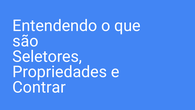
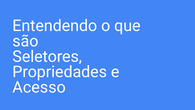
Contrar: Contrar -> Acesso
